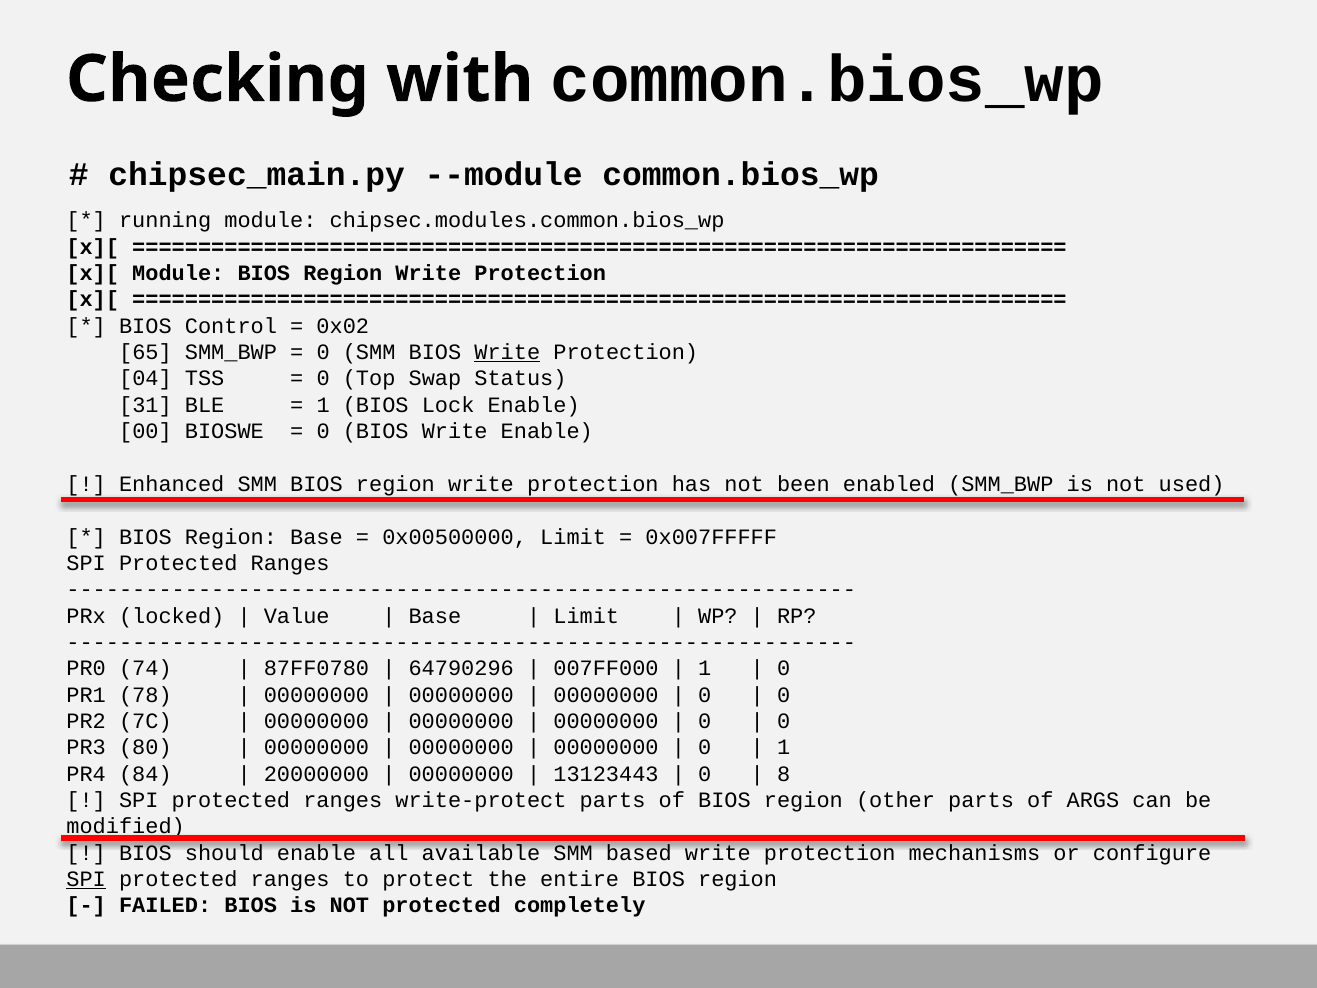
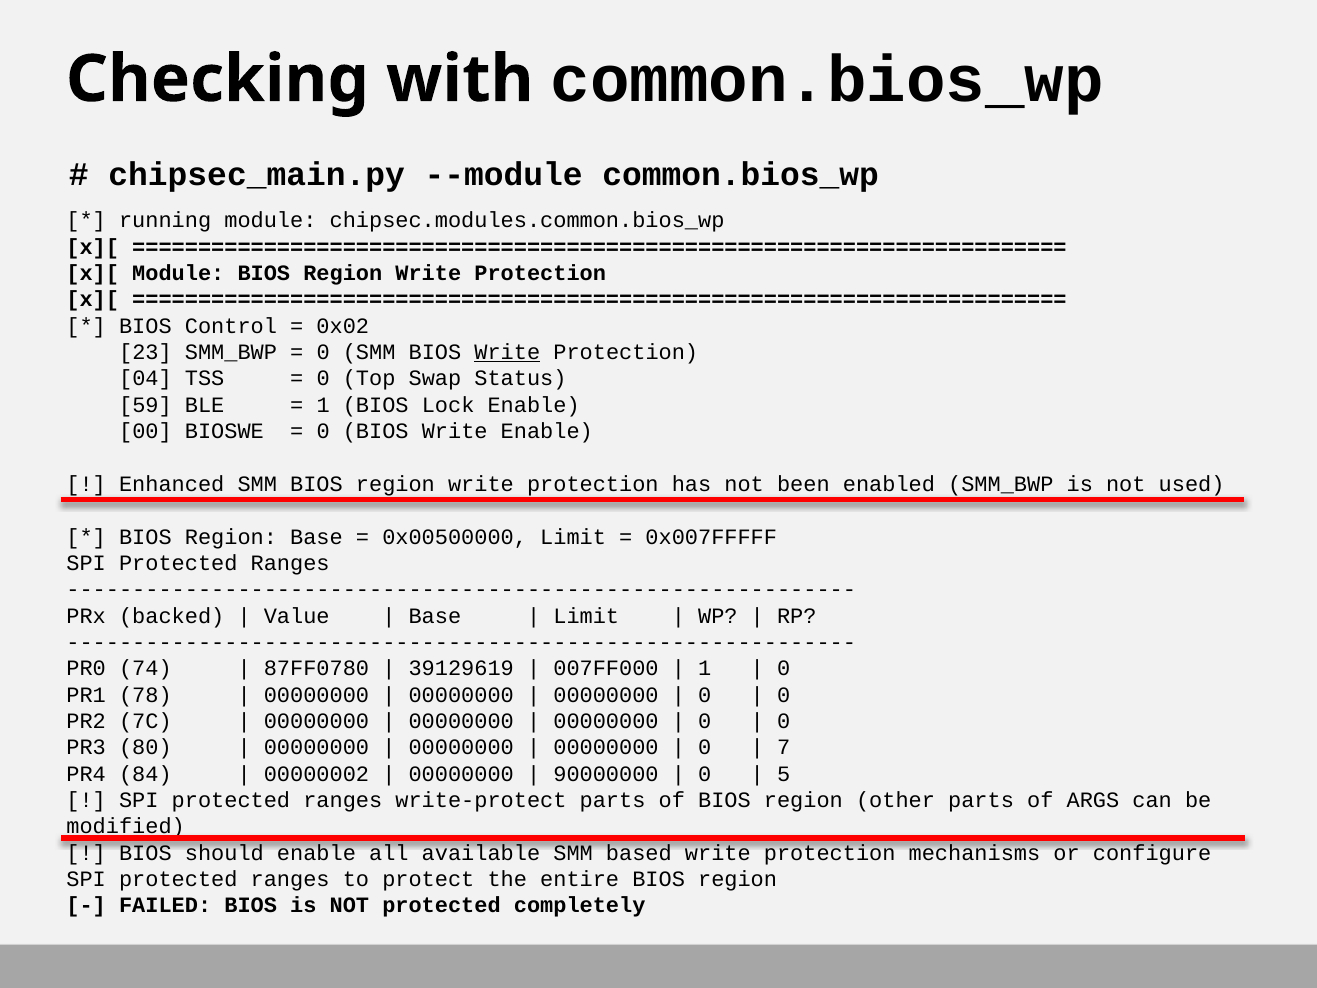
65: 65 -> 23
31: 31 -> 59
locked: locked -> backed
64790296: 64790296 -> 39129619
1 at (784, 747): 1 -> 7
20000000: 20000000 -> 00000002
13123443: 13123443 -> 90000000
8: 8 -> 5
SPI at (86, 879) underline: present -> none
